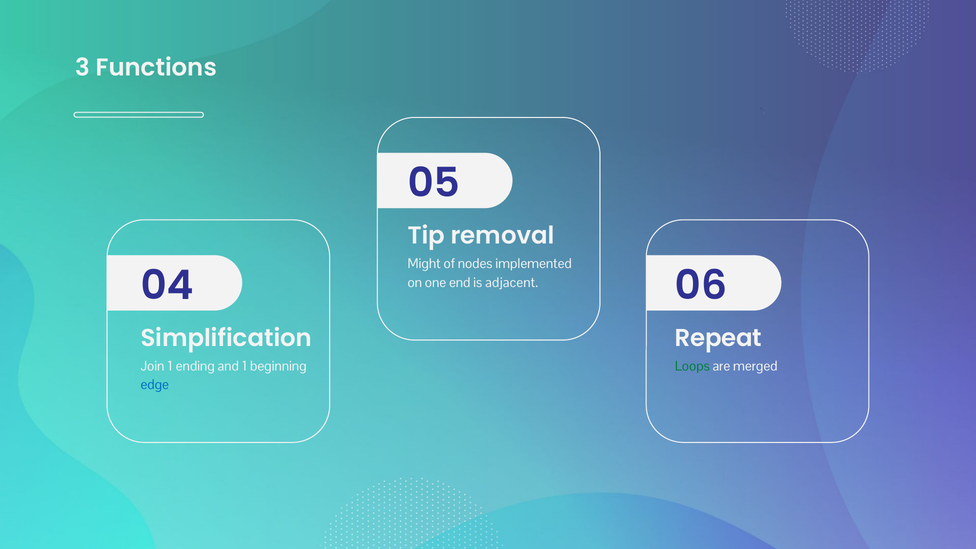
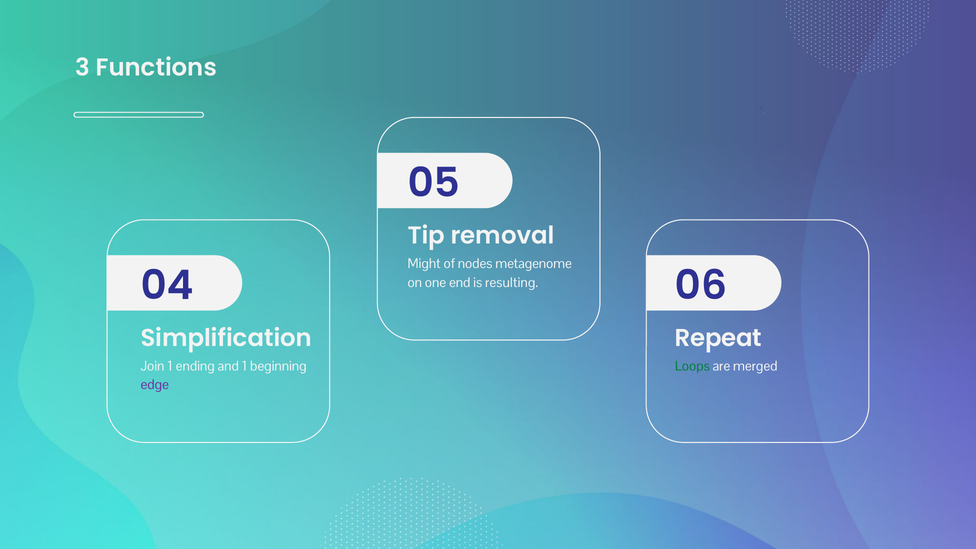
implemented: implemented -> metagenome
adjacent: adjacent -> resulting
edge colour: blue -> purple
